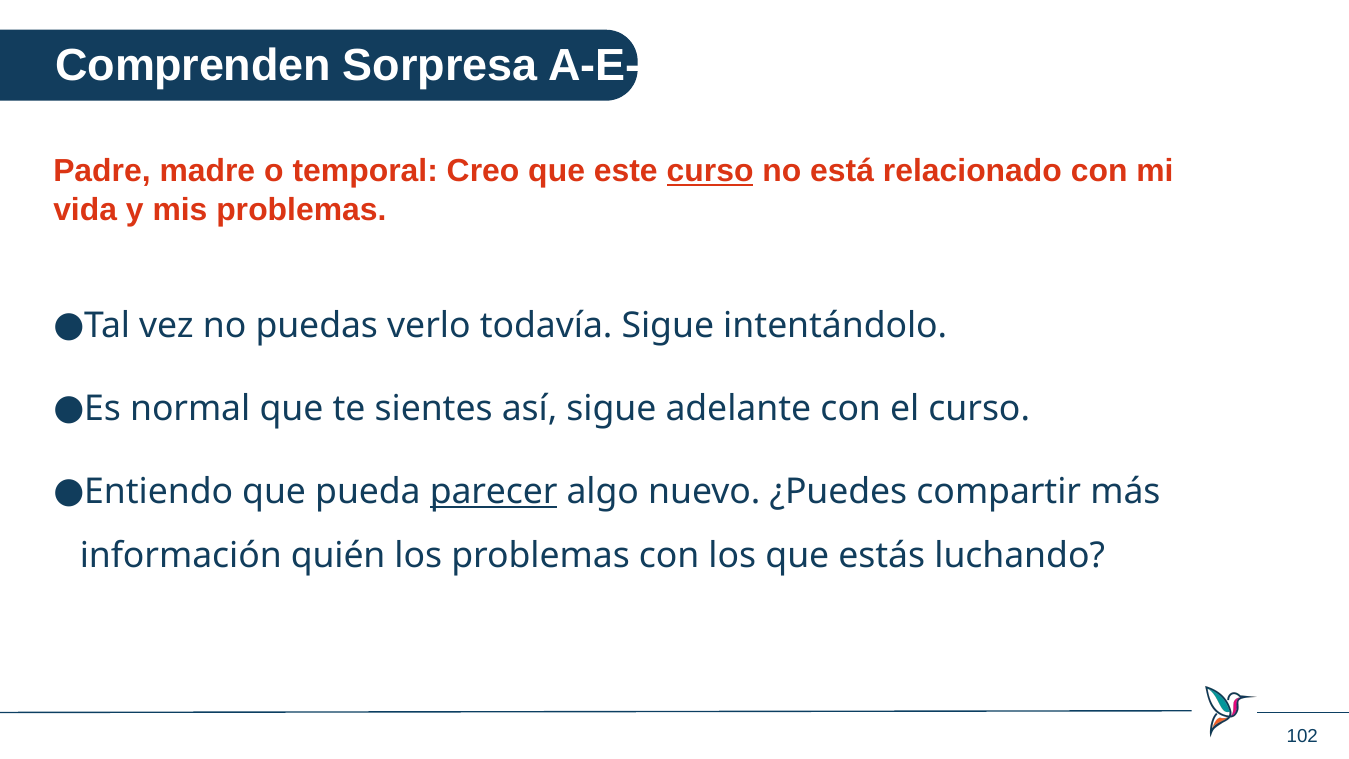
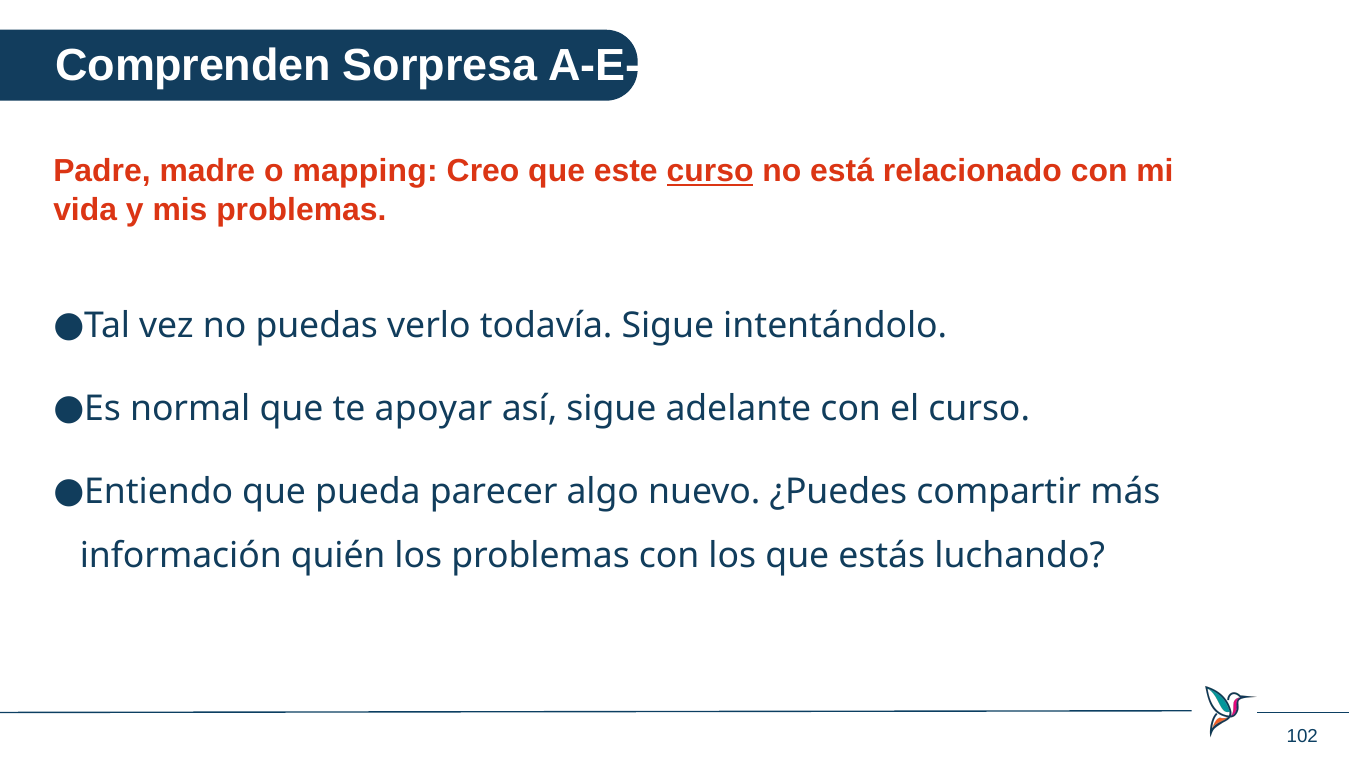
temporal: temporal -> mapping
sientes: sientes -> apoyar
parecer underline: present -> none
